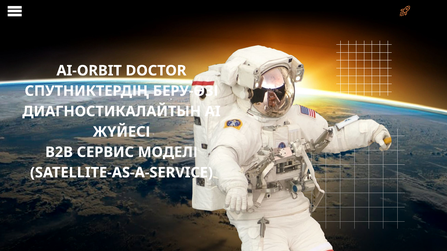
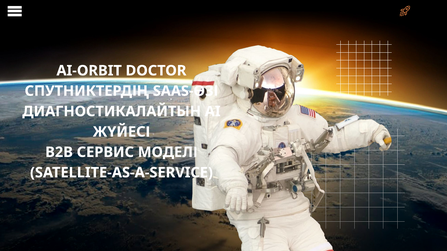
БЕРУ-ӨЗІ: БЕРУ-ӨЗІ -> SAAS-ӨЗІ
